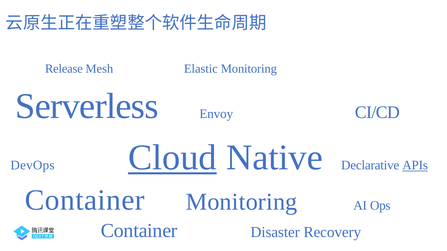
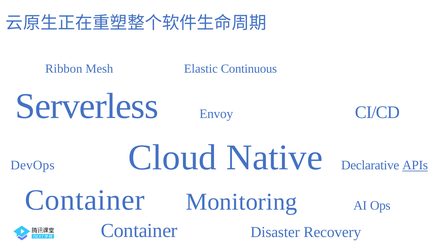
Release: Release -> Ribbon
Elastic Monitoring: Monitoring -> Continuous
Cloud underline: present -> none
